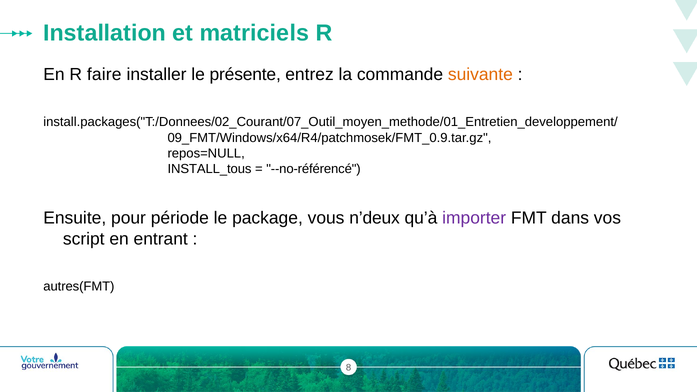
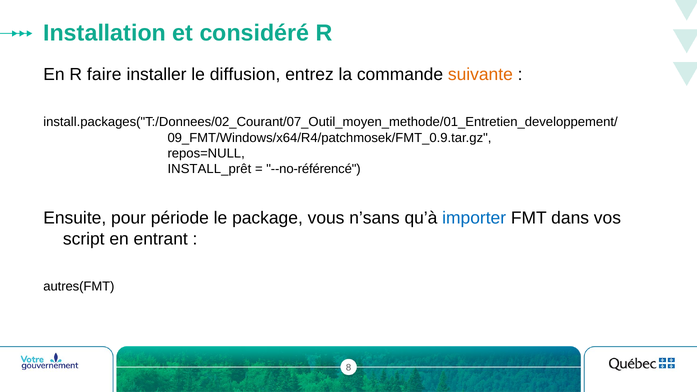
matriciels: matriciels -> considéré
présente: présente -> diffusion
INSTALL_tous: INSTALL_tous -> INSTALL_prêt
n’deux: n’deux -> n’sans
importer colour: purple -> blue
